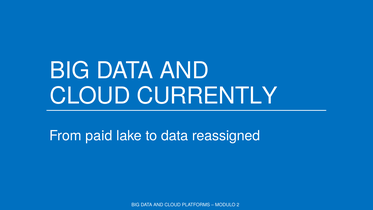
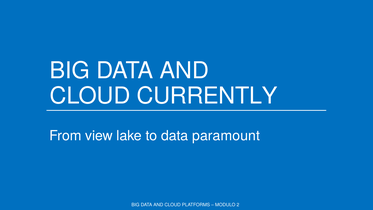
paid: paid -> view
reassigned: reassigned -> paramount
